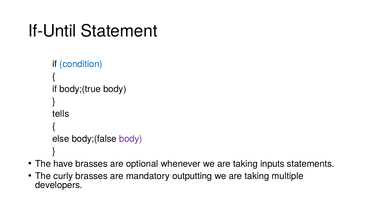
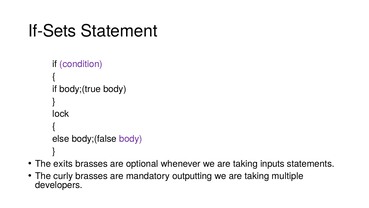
If-Until: If-Until -> If-Sets
condition colour: blue -> purple
tells: tells -> lock
have: have -> exits
